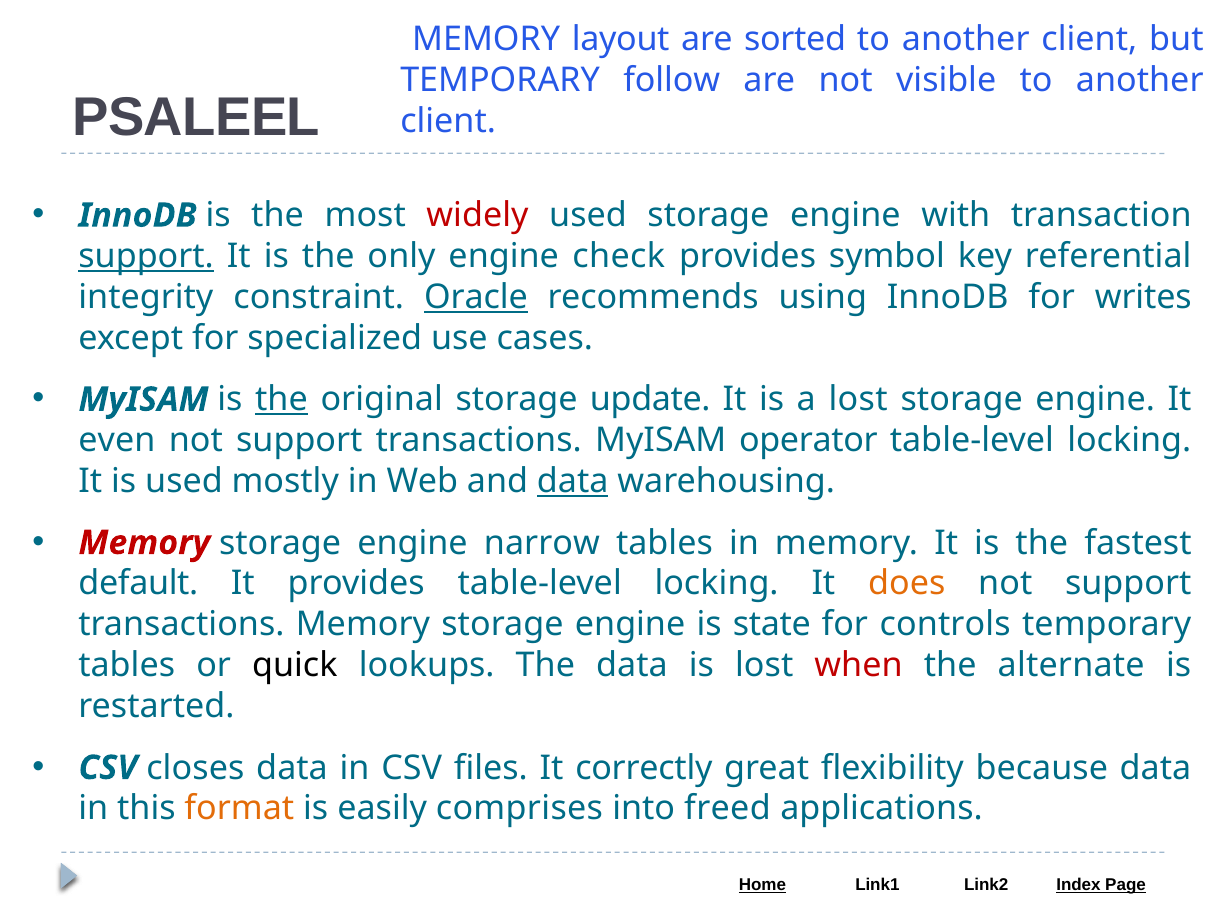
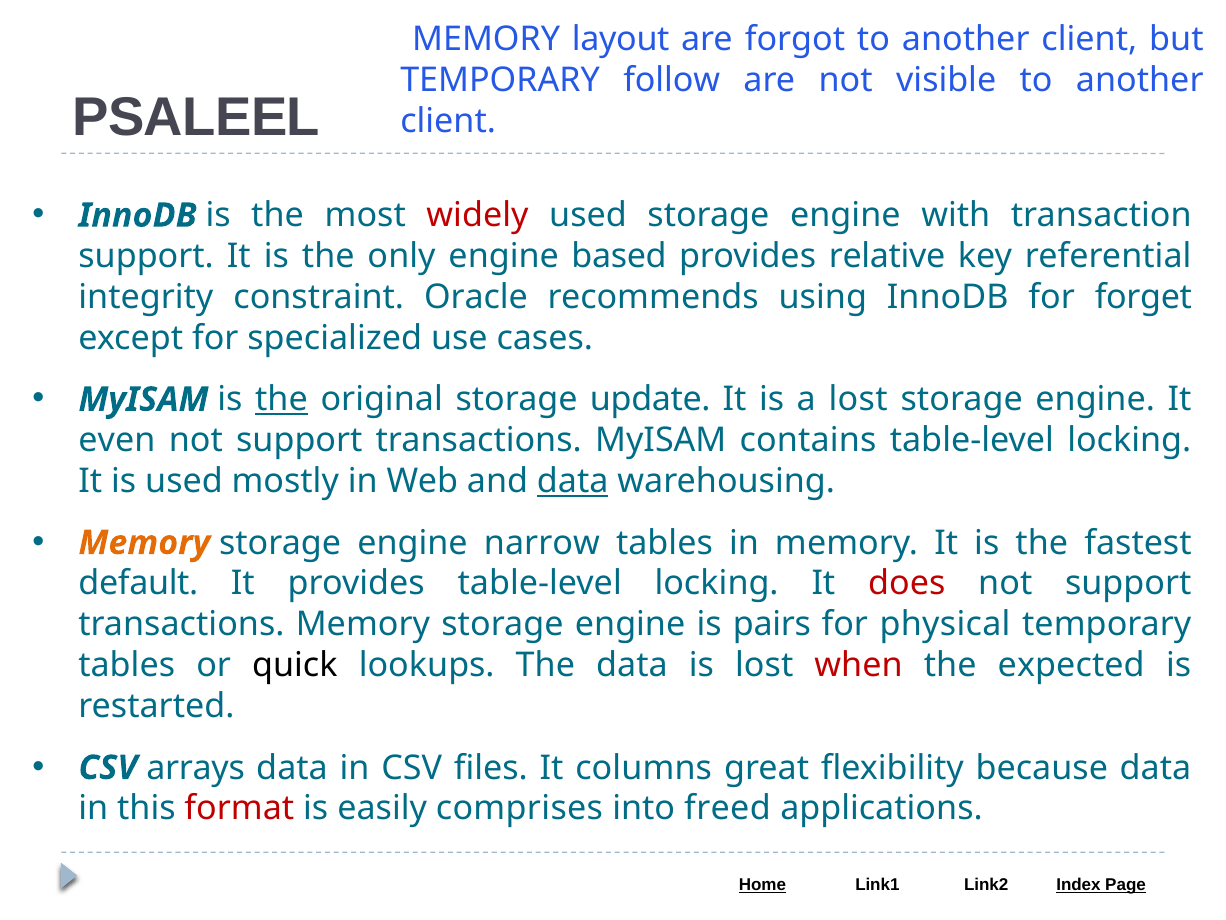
sorted: sorted -> forgot
support at (146, 256) underline: present -> none
check: check -> based
symbol: symbol -> relative
Oracle underline: present -> none
writes: writes -> forget
operator: operator -> contains
Memory at (144, 542) colour: red -> orange
does colour: orange -> red
state: state -> pairs
controls: controls -> physical
alternate: alternate -> expected
closes: closes -> arrays
correctly: correctly -> columns
format colour: orange -> red
